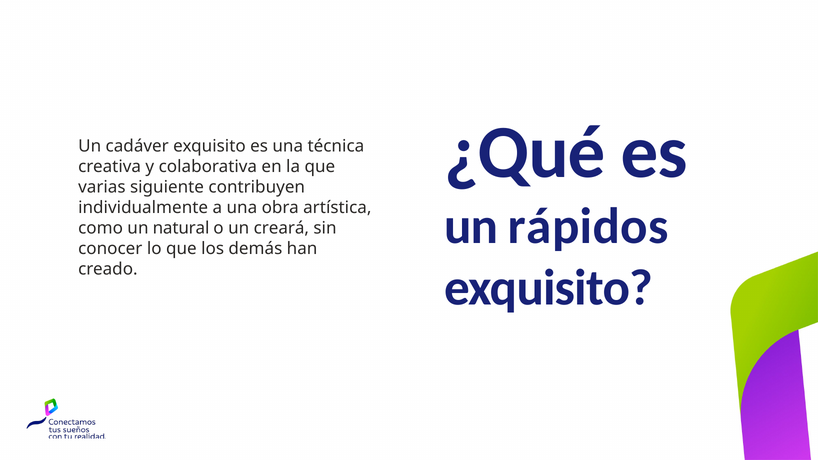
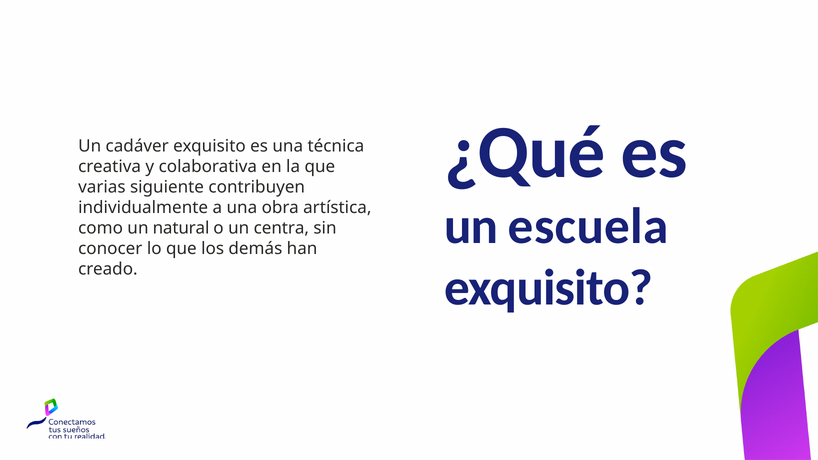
rápidos: rápidos -> escuela
creará: creará -> centra
